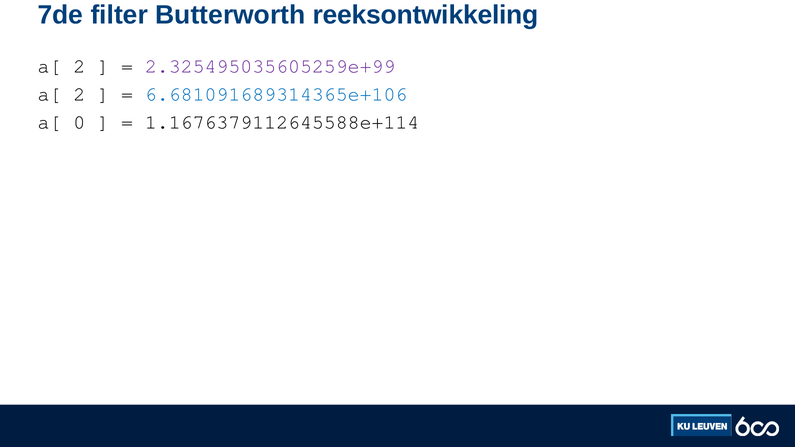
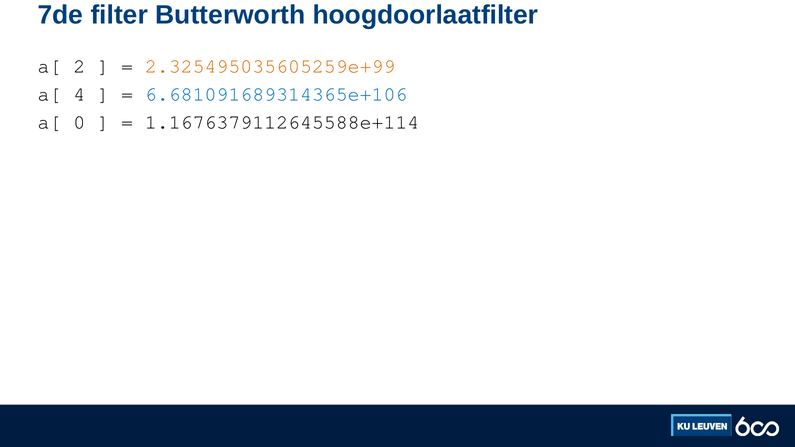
reeksontwikkeling: reeksontwikkeling -> hoogdoorlaatfilter
2.325495035605259e+99 colour: purple -> orange
2 at (79, 94): 2 -> 4
